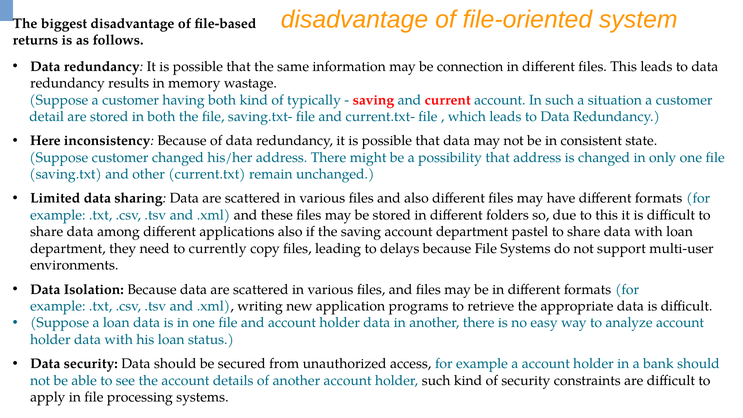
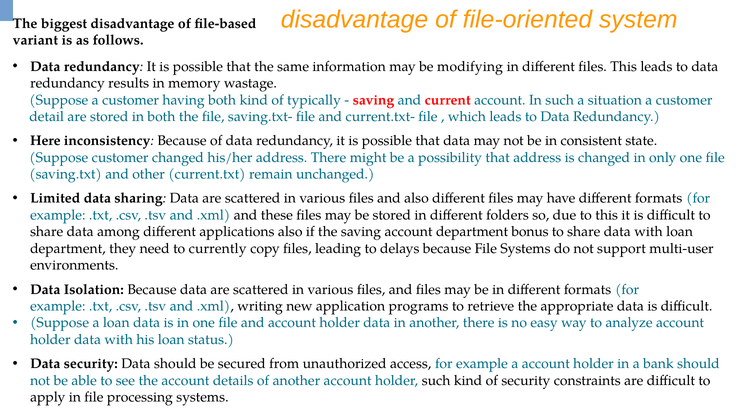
returns: returns -> variant
connection: connection -> modifying
pastel: pastel -> bonus
